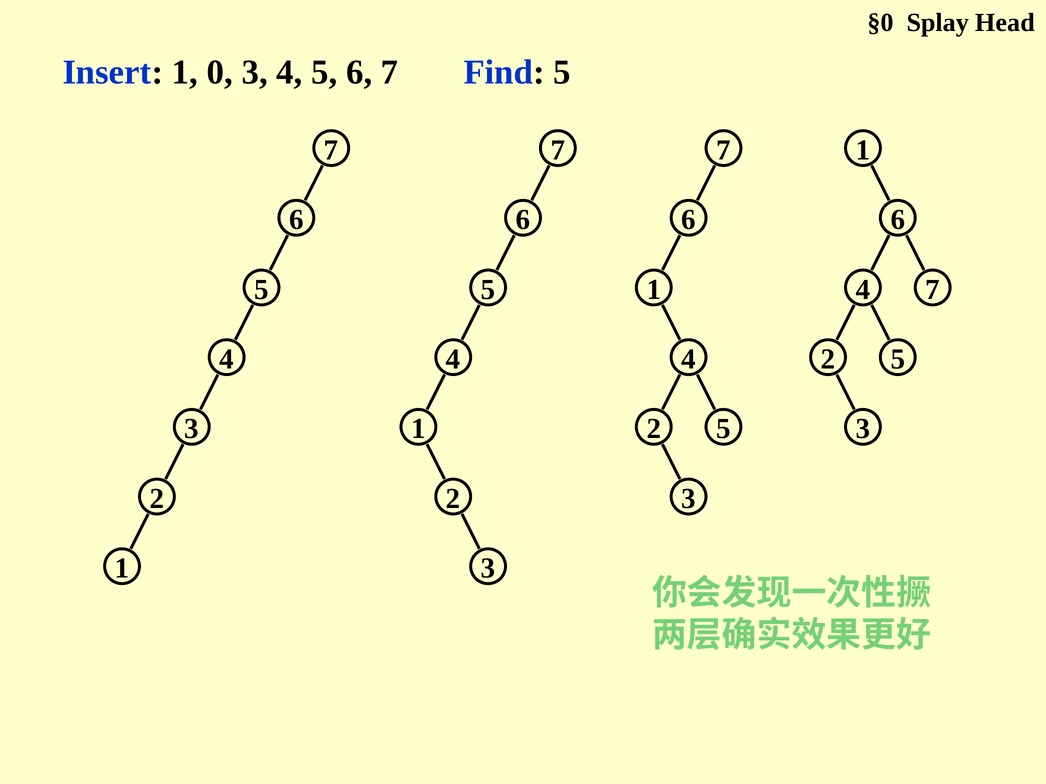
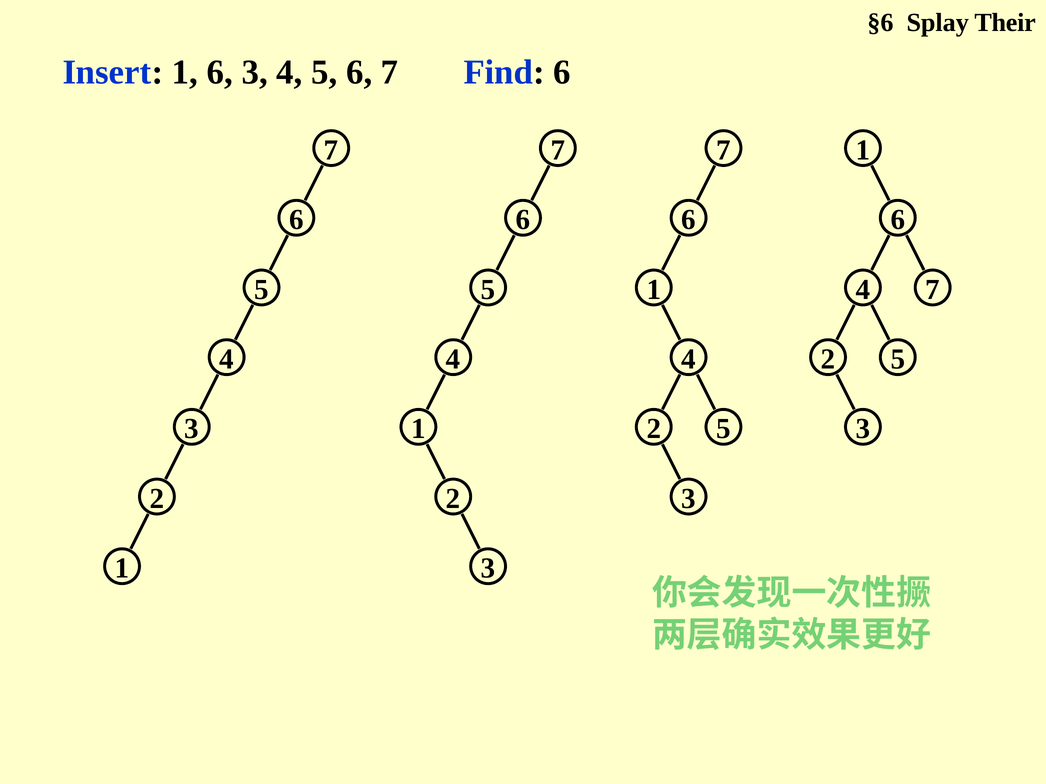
§0: §0 -> §6
Head: Head -> Their
Insert 1 0: 0 -> 6
Find 5: 5 -> 6
